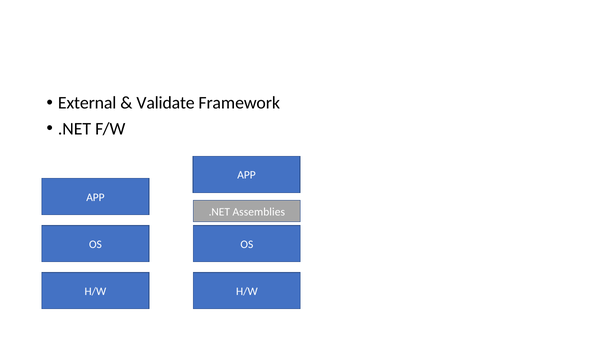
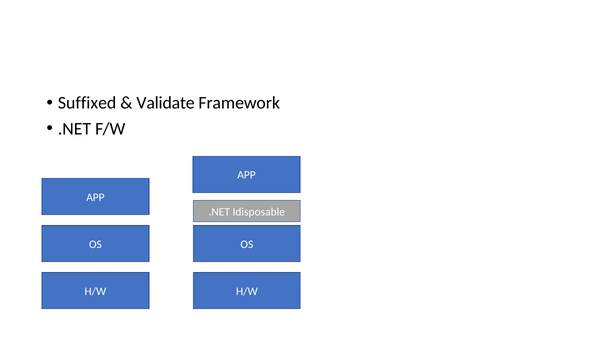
External: External -> Suffixed
Assemblies: Assemblies -> Idisposable
